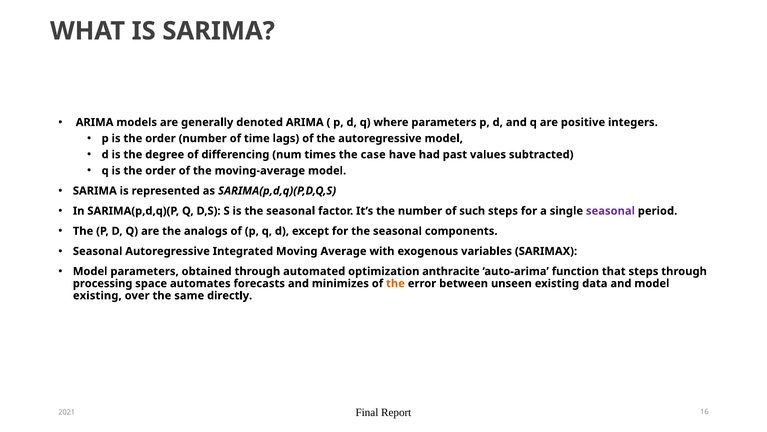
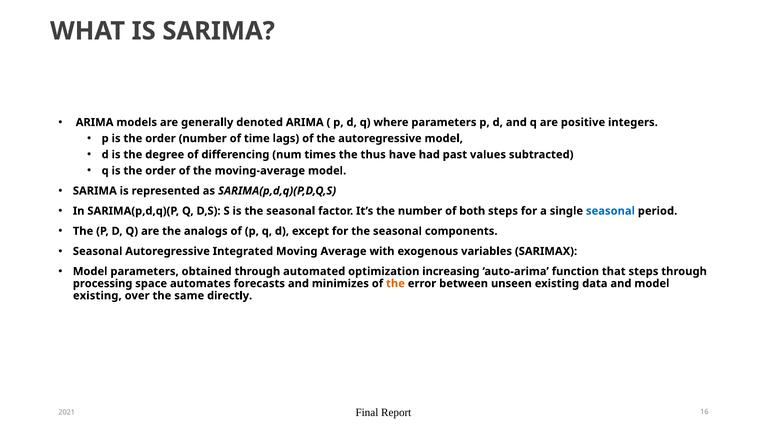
case: case -> thus
such: such -> both
seasonal at (610, 211) colour: purple -> blue
anthracite: anthracite -> increasing
